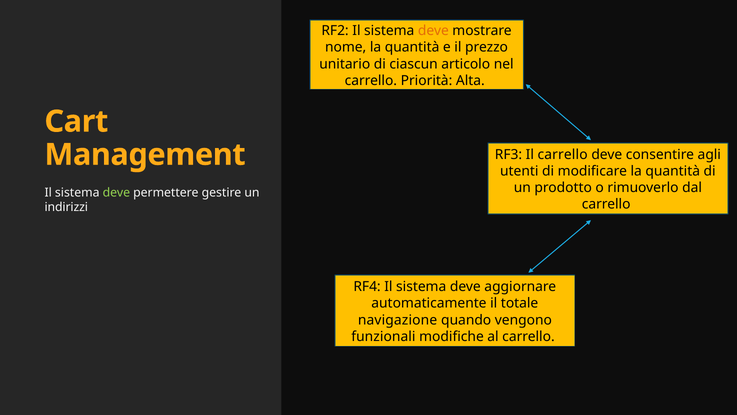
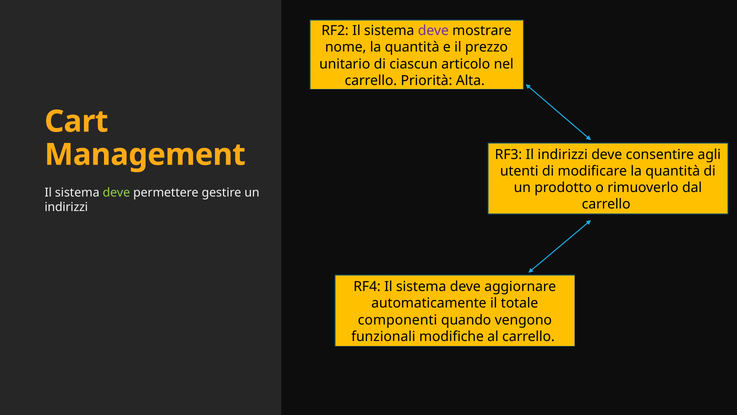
deve at (433, 31) colour: orange -> purple
Il carrello: carrello -> indirizzi
navigazione: navigazione -> componenti
